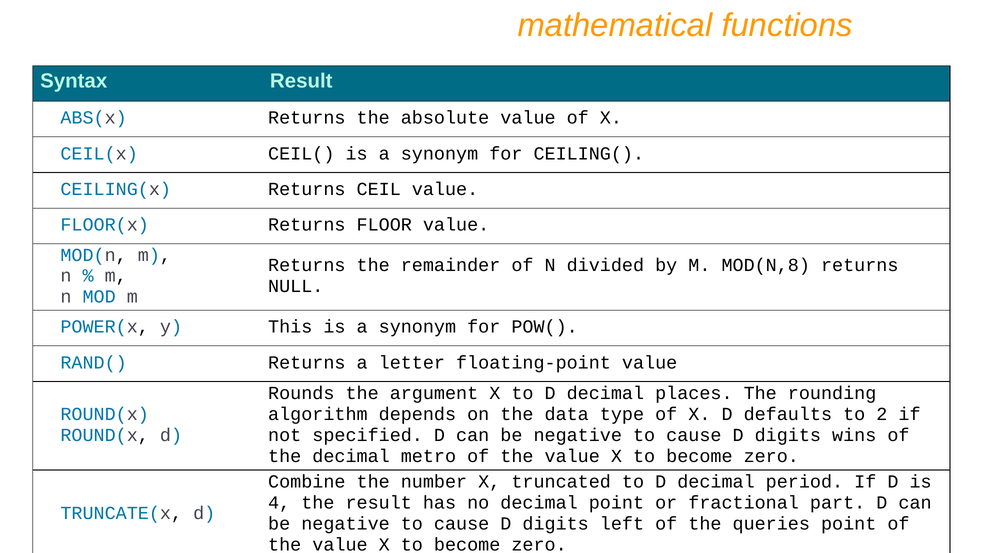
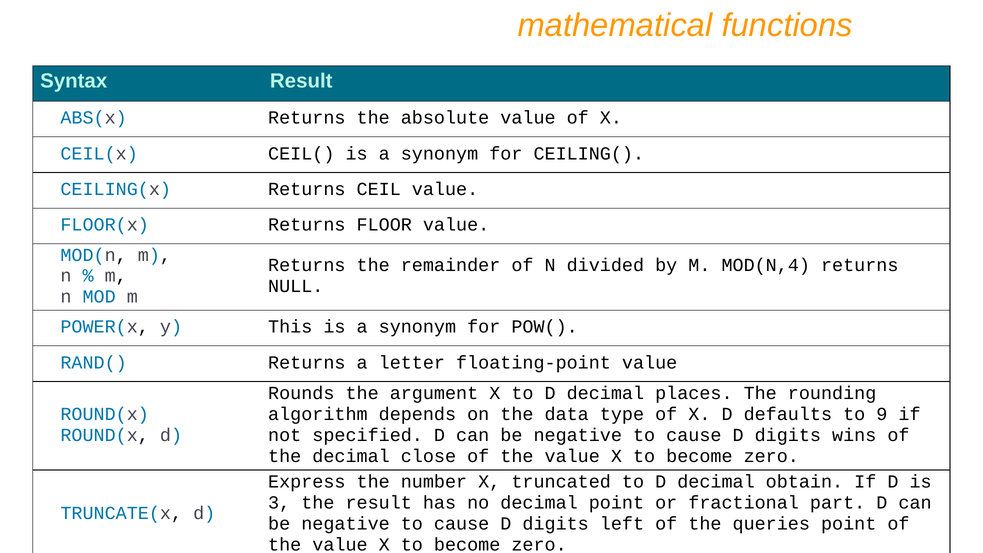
MOD(N,8: MOD(N,8 -> MOD(N,4
2: 2 -> 9
metro: metro -> close
Combine: Combine -> Express
period: period -> obtain
4: 4 -> 3
